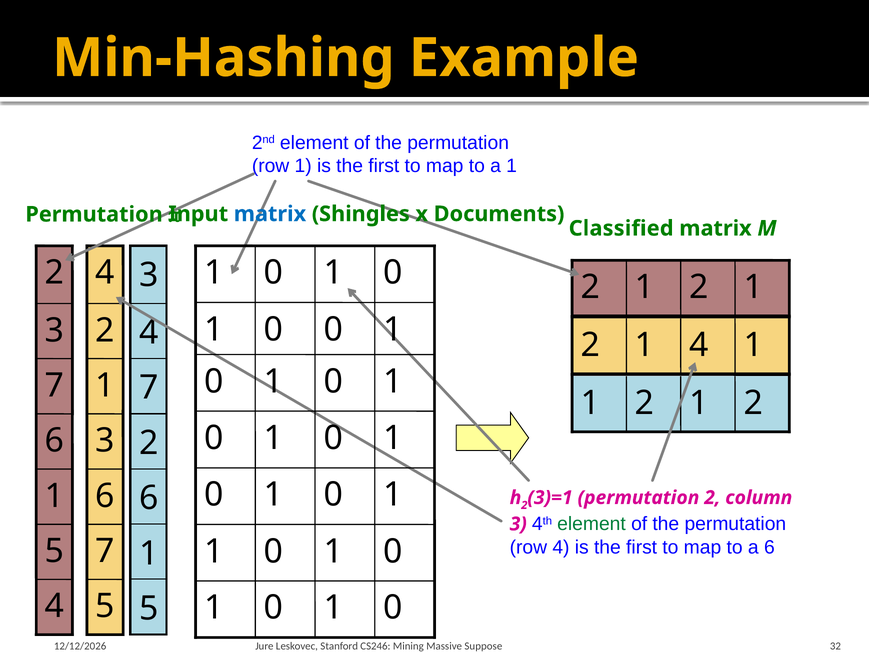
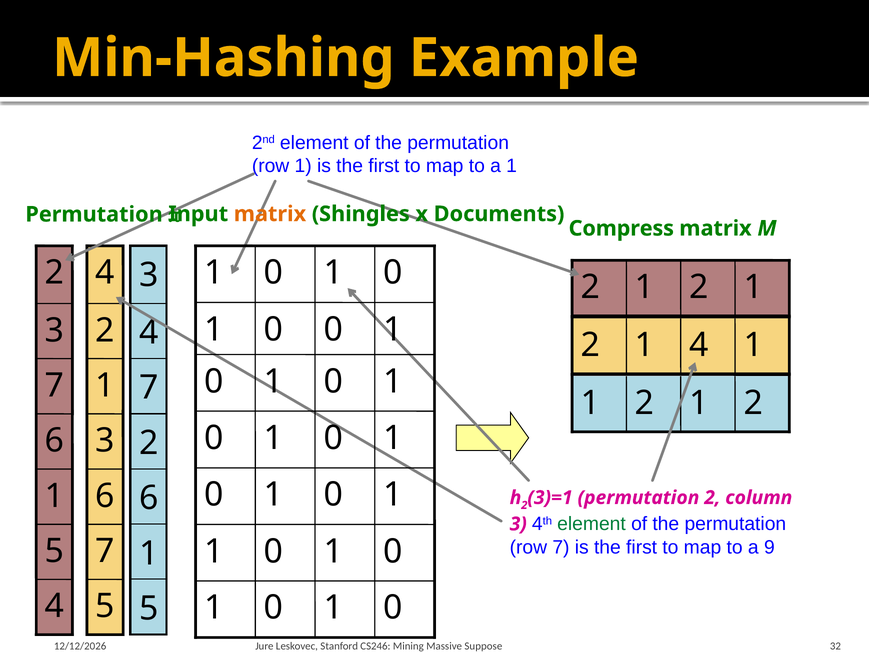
matrix at (270, 214) colour: blue -> orange
Classified: Classified -> Compress
row 4: 4 -> 7
a 6: 6 -> 9
